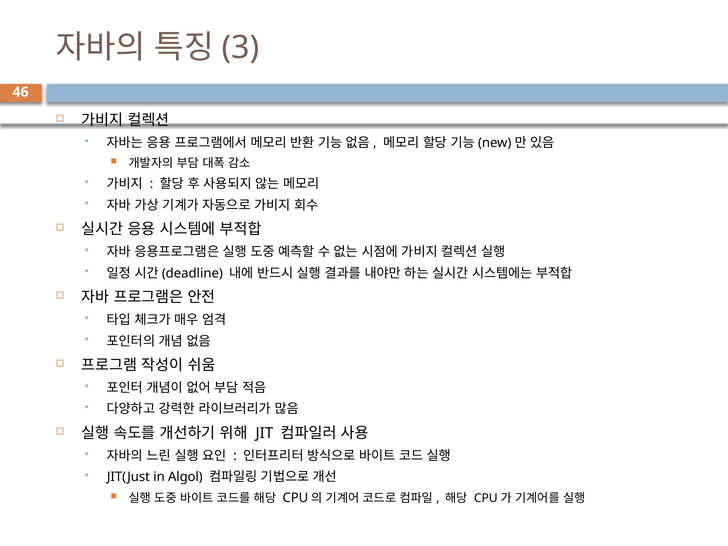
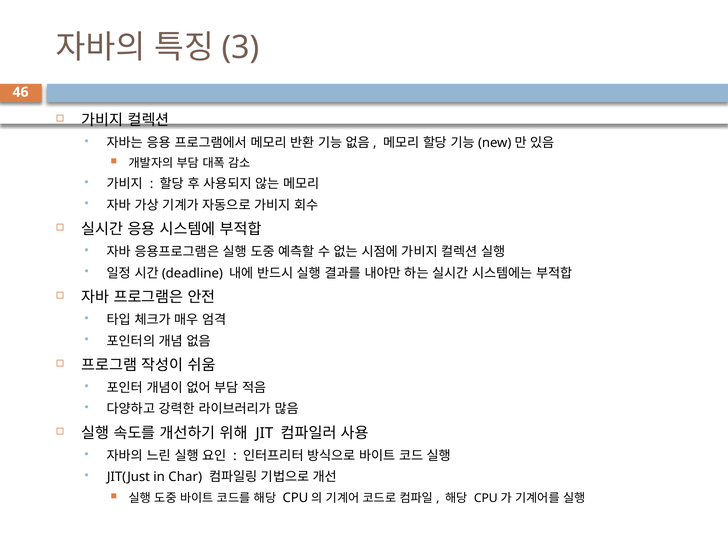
Algol: Algol -> Char
